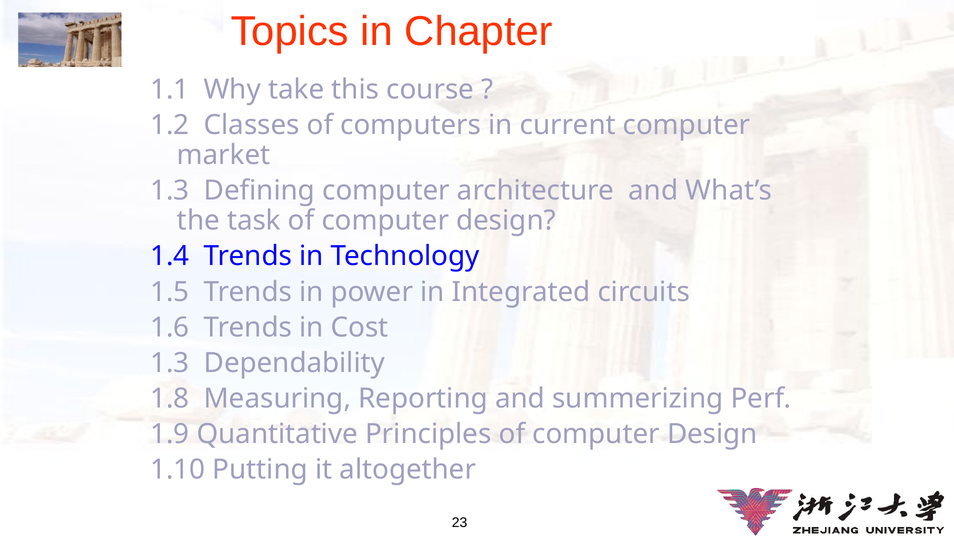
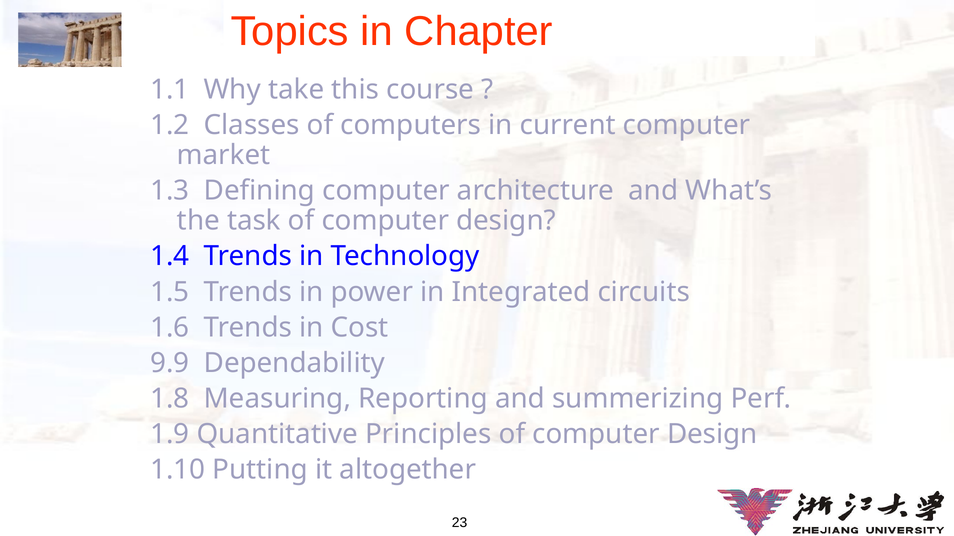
1.3 at (170, 363): 1.3 -> 9.9
